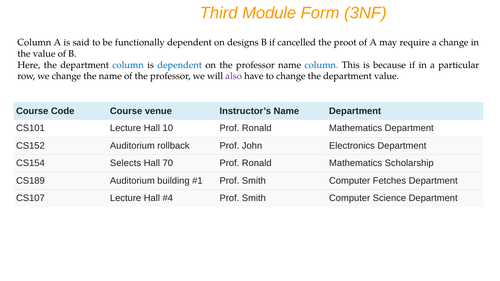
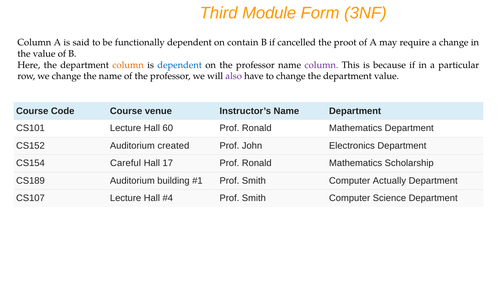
designs: designs -> contain
column at (128, 65) colour: blue -> orange
column at (321, 65) colour: blue -> purple
10: 10 -> 60
rollback: rollback -> created
Selects: Selects -> Careful
70: 70 -> 17
Fetches: Fetches -> Actually
